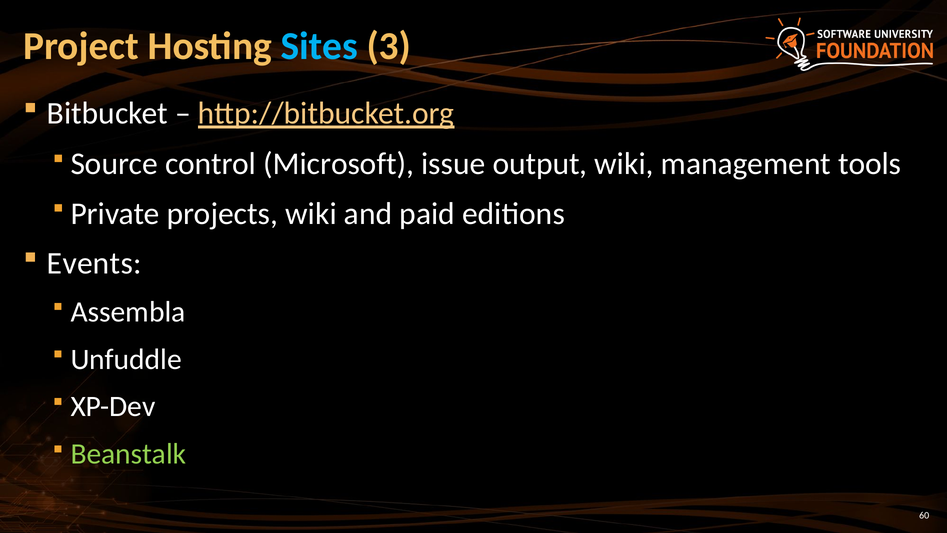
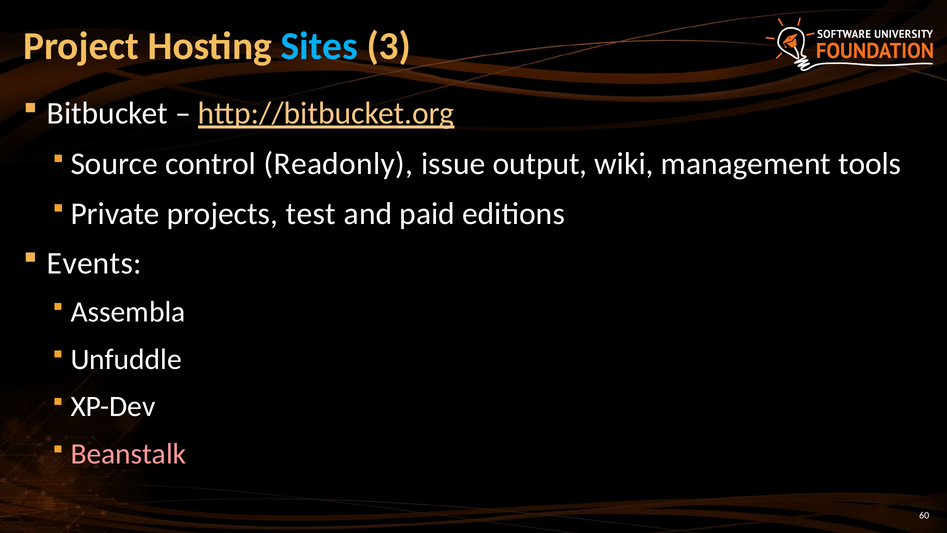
Microsoft: Microsoft -> Readonly
projects wiki: wiki -> test
Beanstalk colour: light green -> pink
